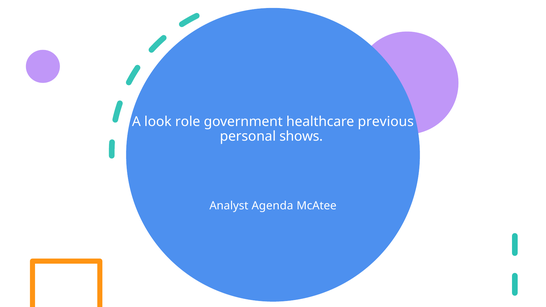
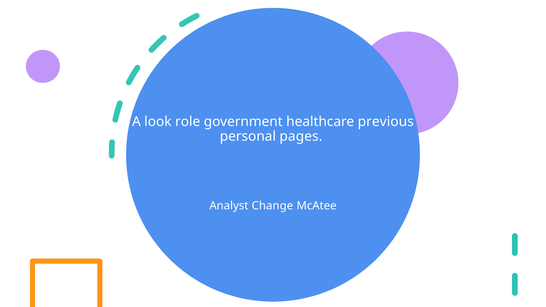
shows: shows -> pages
Agenda: Agenda -> Change
